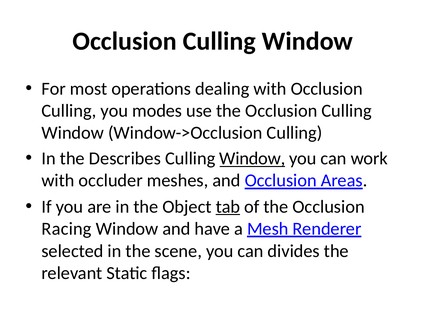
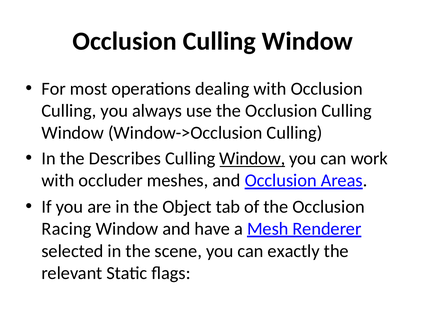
modes: modes -> always
tab underline: present -> none
divides: divides -> exactly
